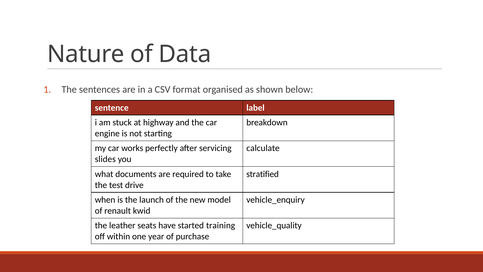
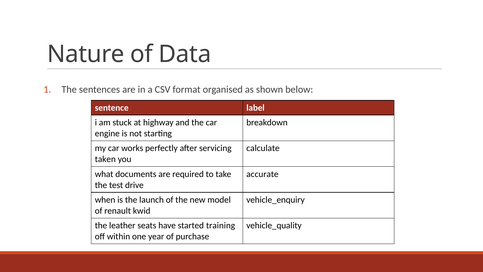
slides: slides -> taken
stratified: stratified -> accurate
